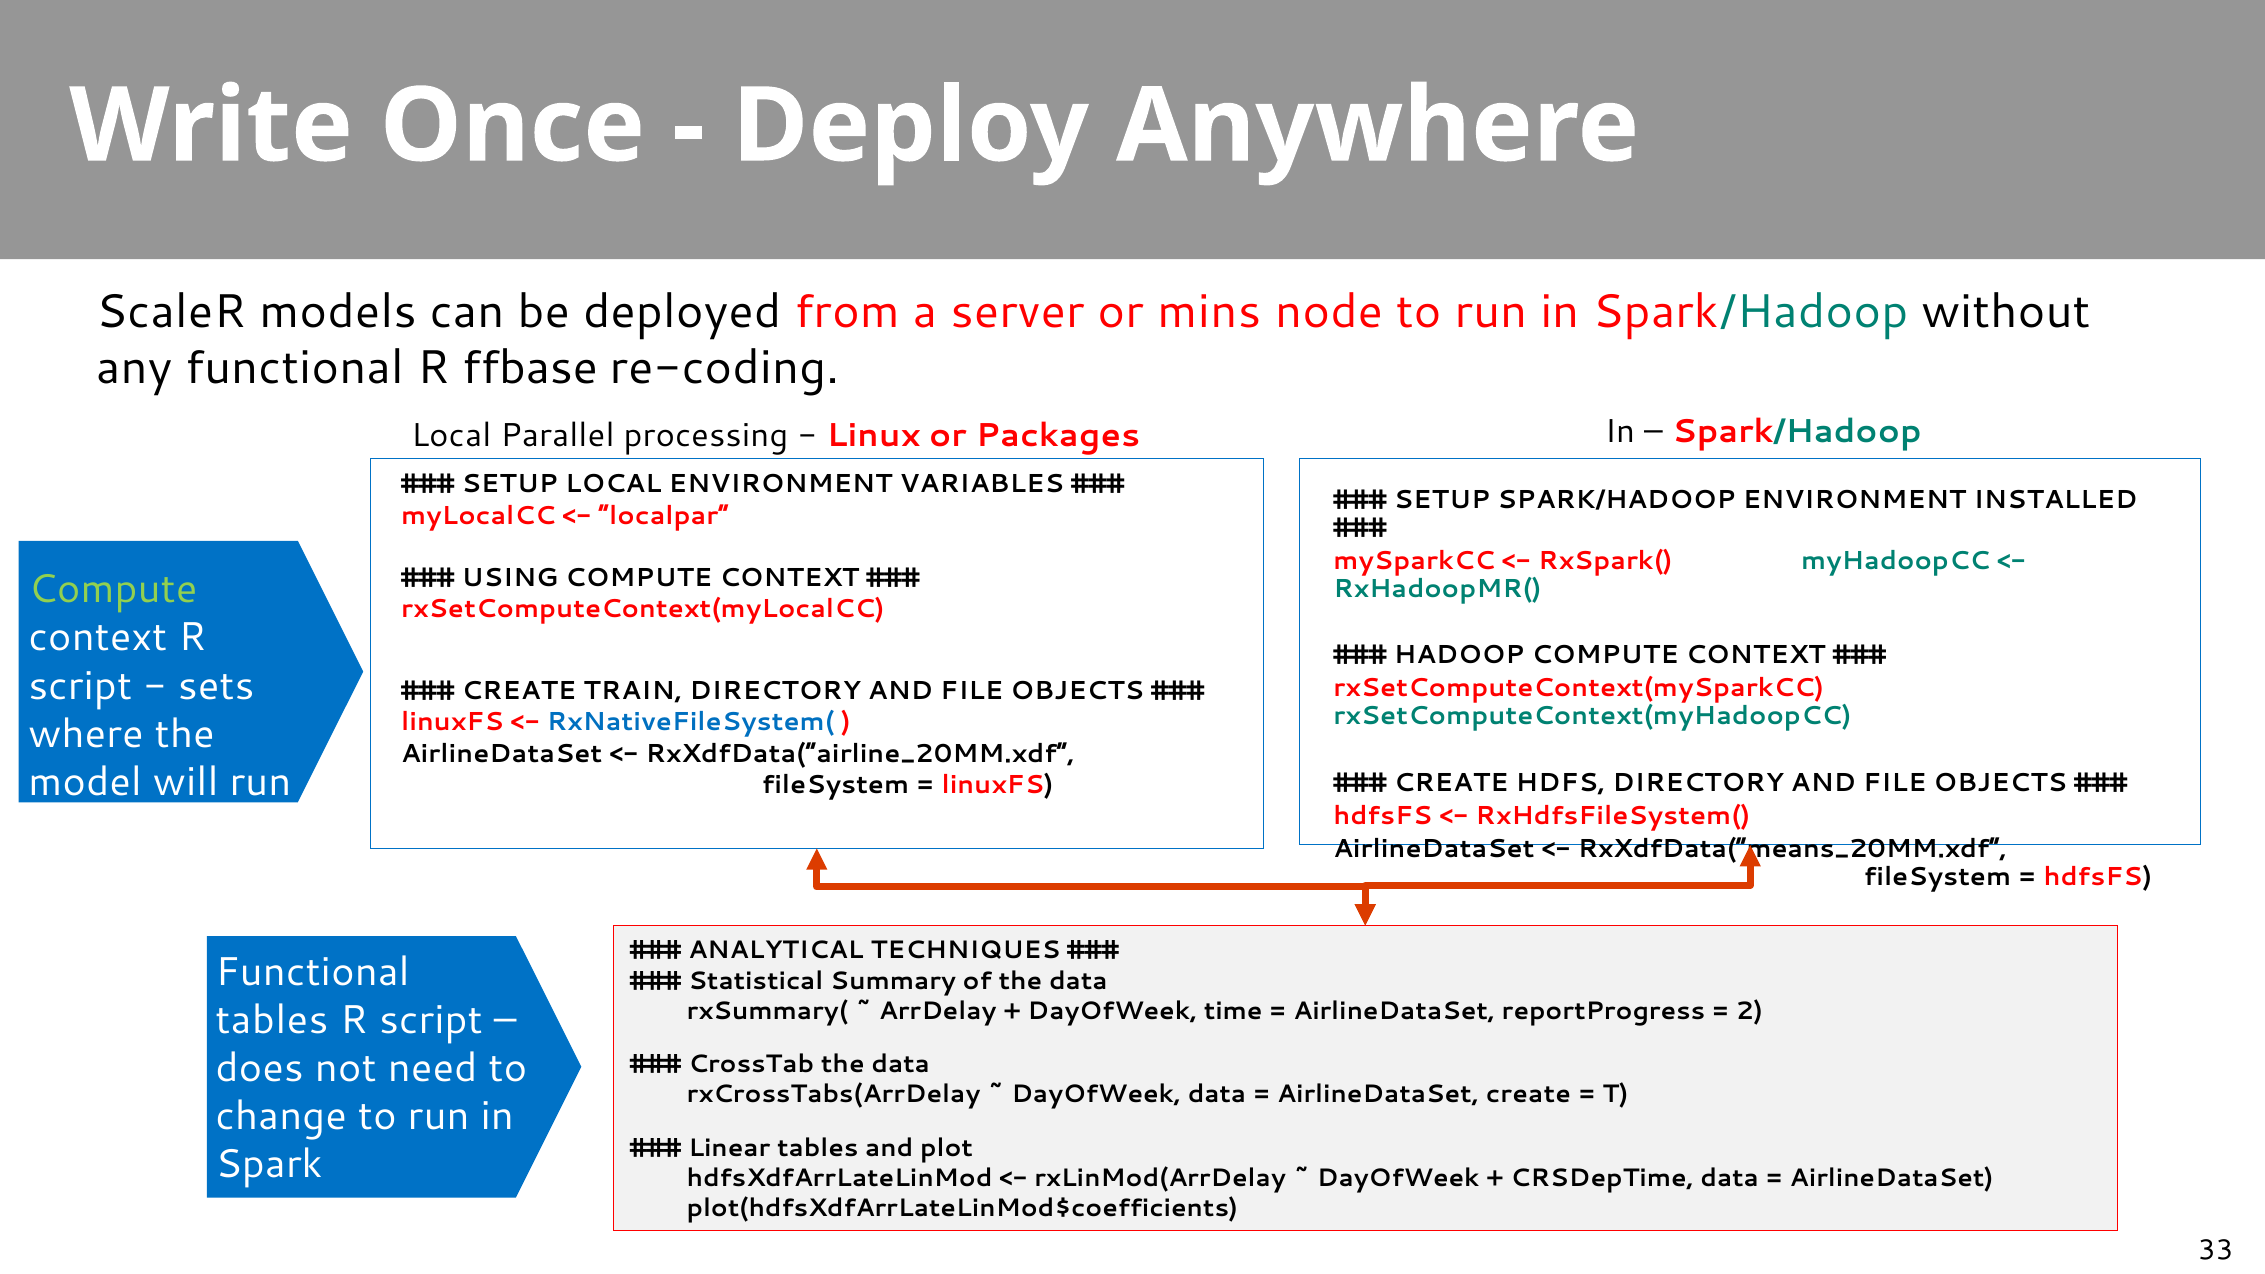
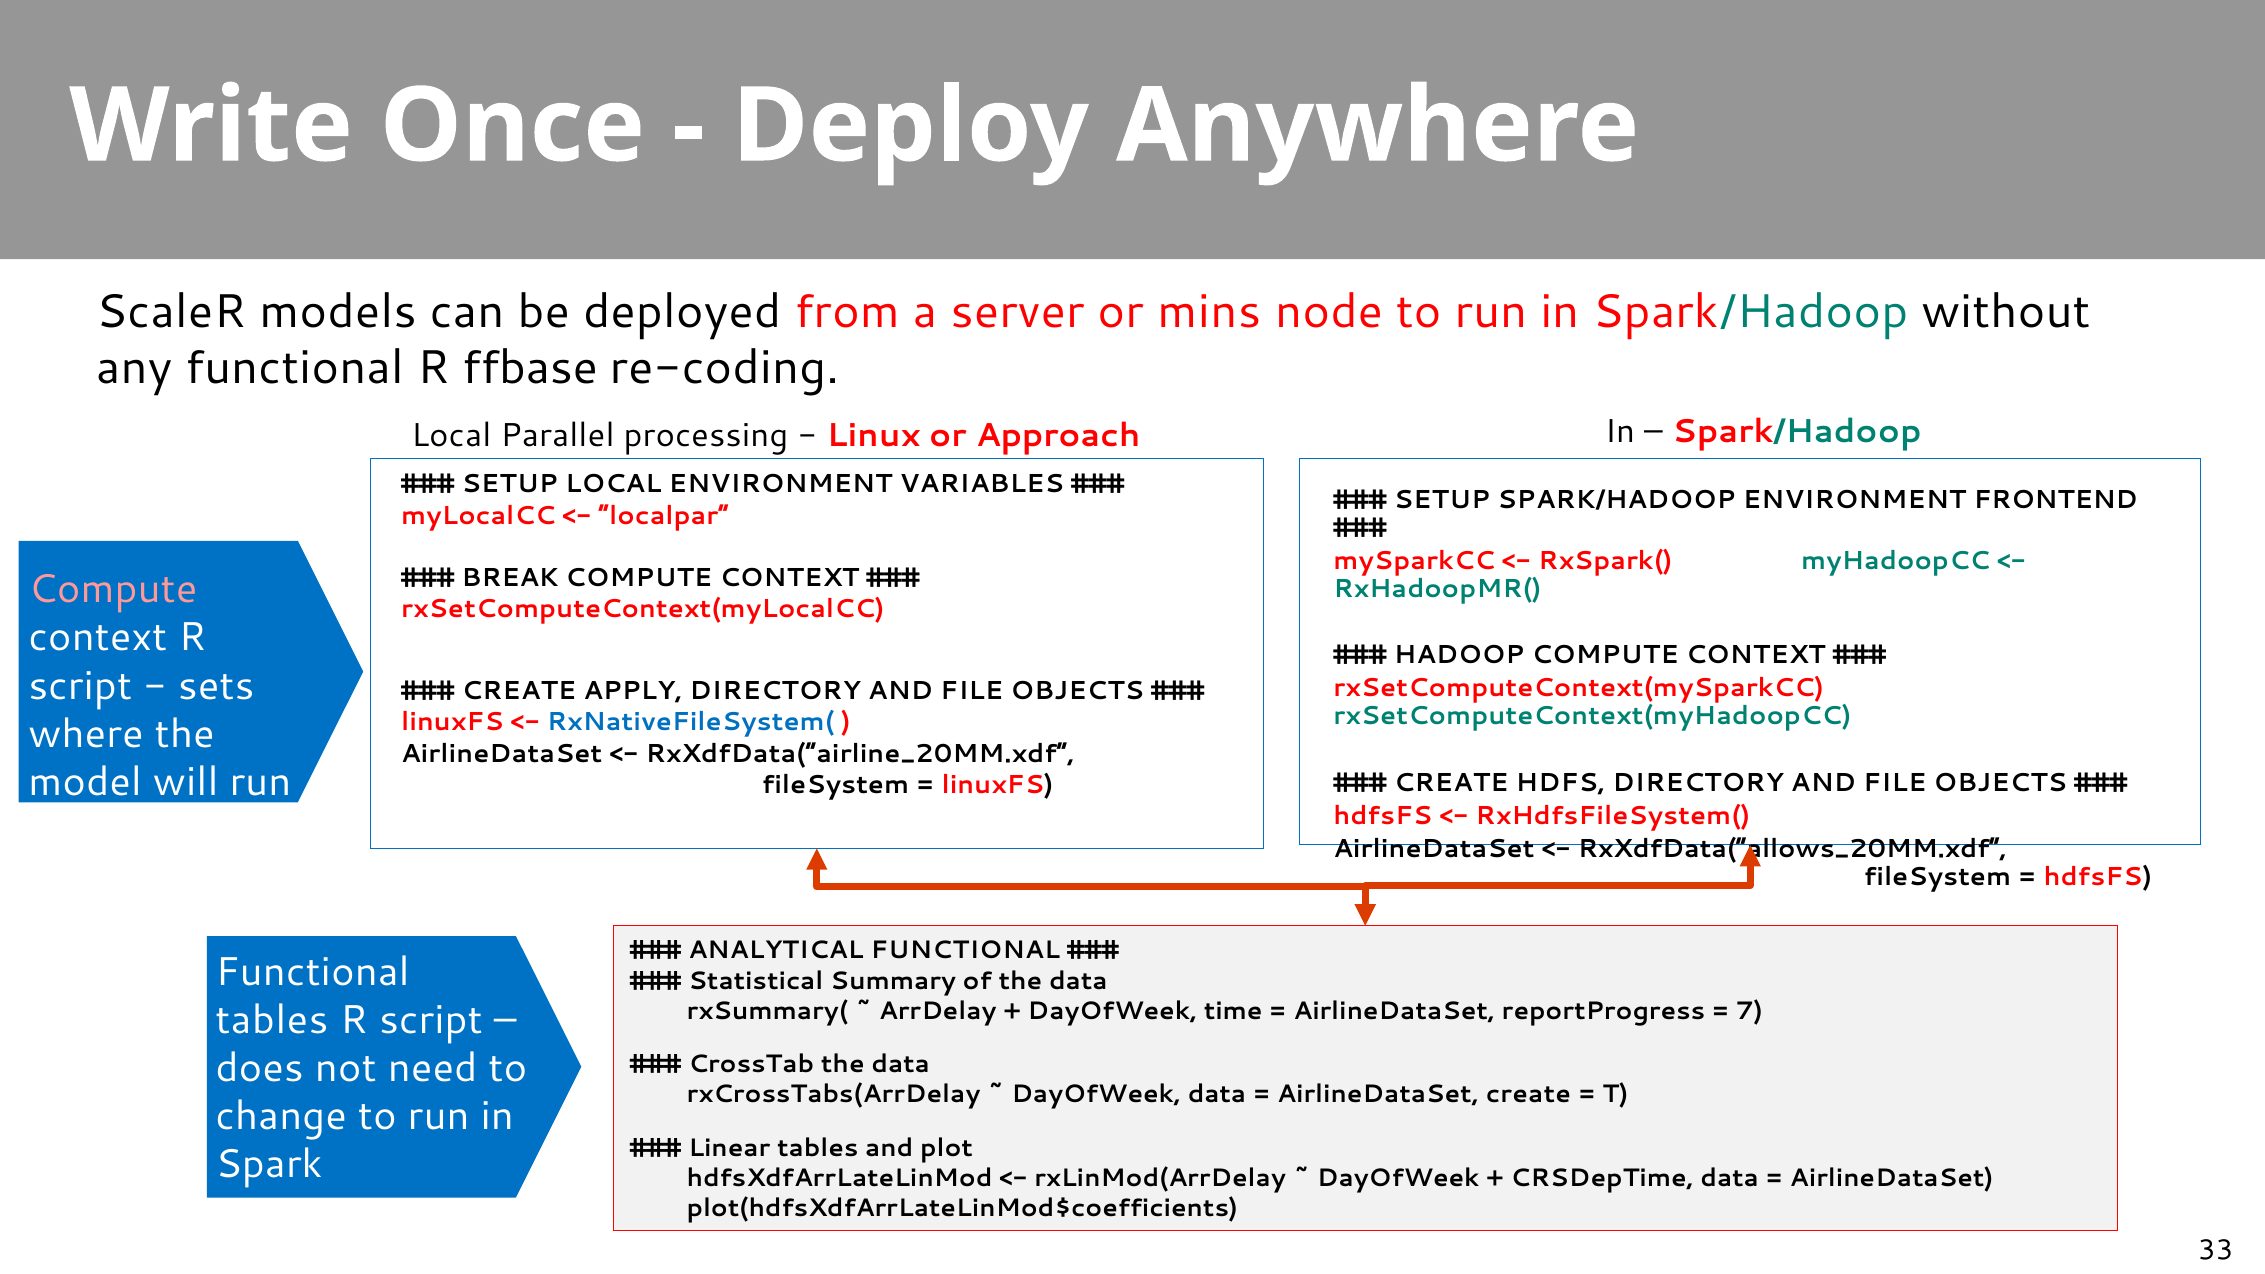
Packages: Packages -> Approach
INSTALLED: INSTALLED -> FRONTEND
USING: USING -> BREAK
Compute at (113, 590) colour: light green -> pink
TRAIN: TRAIN -> APPLY
RxXdfData(“means_20MM.xdf: RxXdfData(“means_20MM.xdf -> RxXdfData(“allows_20MM.xdf
ANALYTICAL TECHNIQUES: TECHNIQUES -> FUNCTIONAL
2: 2 -> 7
